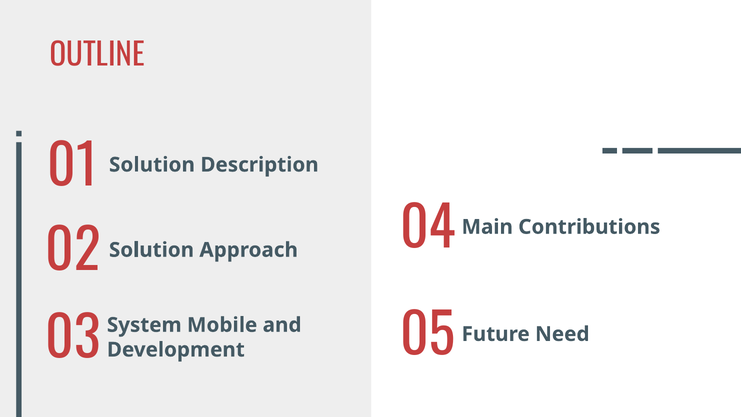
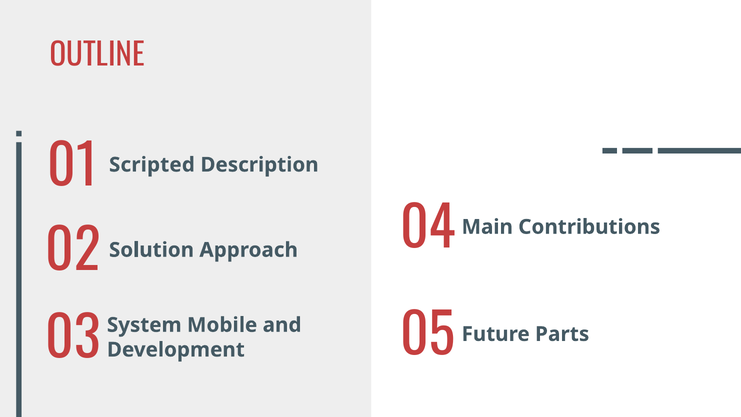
01 Solution: Solution -> Scripted
Need: Need -> Parts
